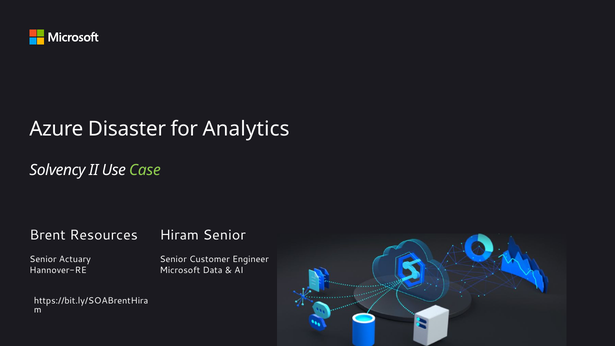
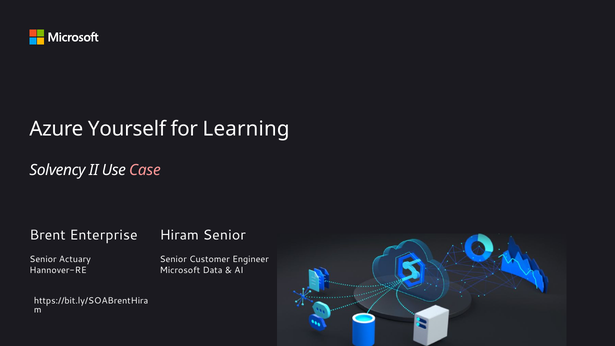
Disaster: Disaster -> Yourself
Analytics: Analytics -> Learning
Case colour: light green -> pink
Resources: Resources -> Enterprise
